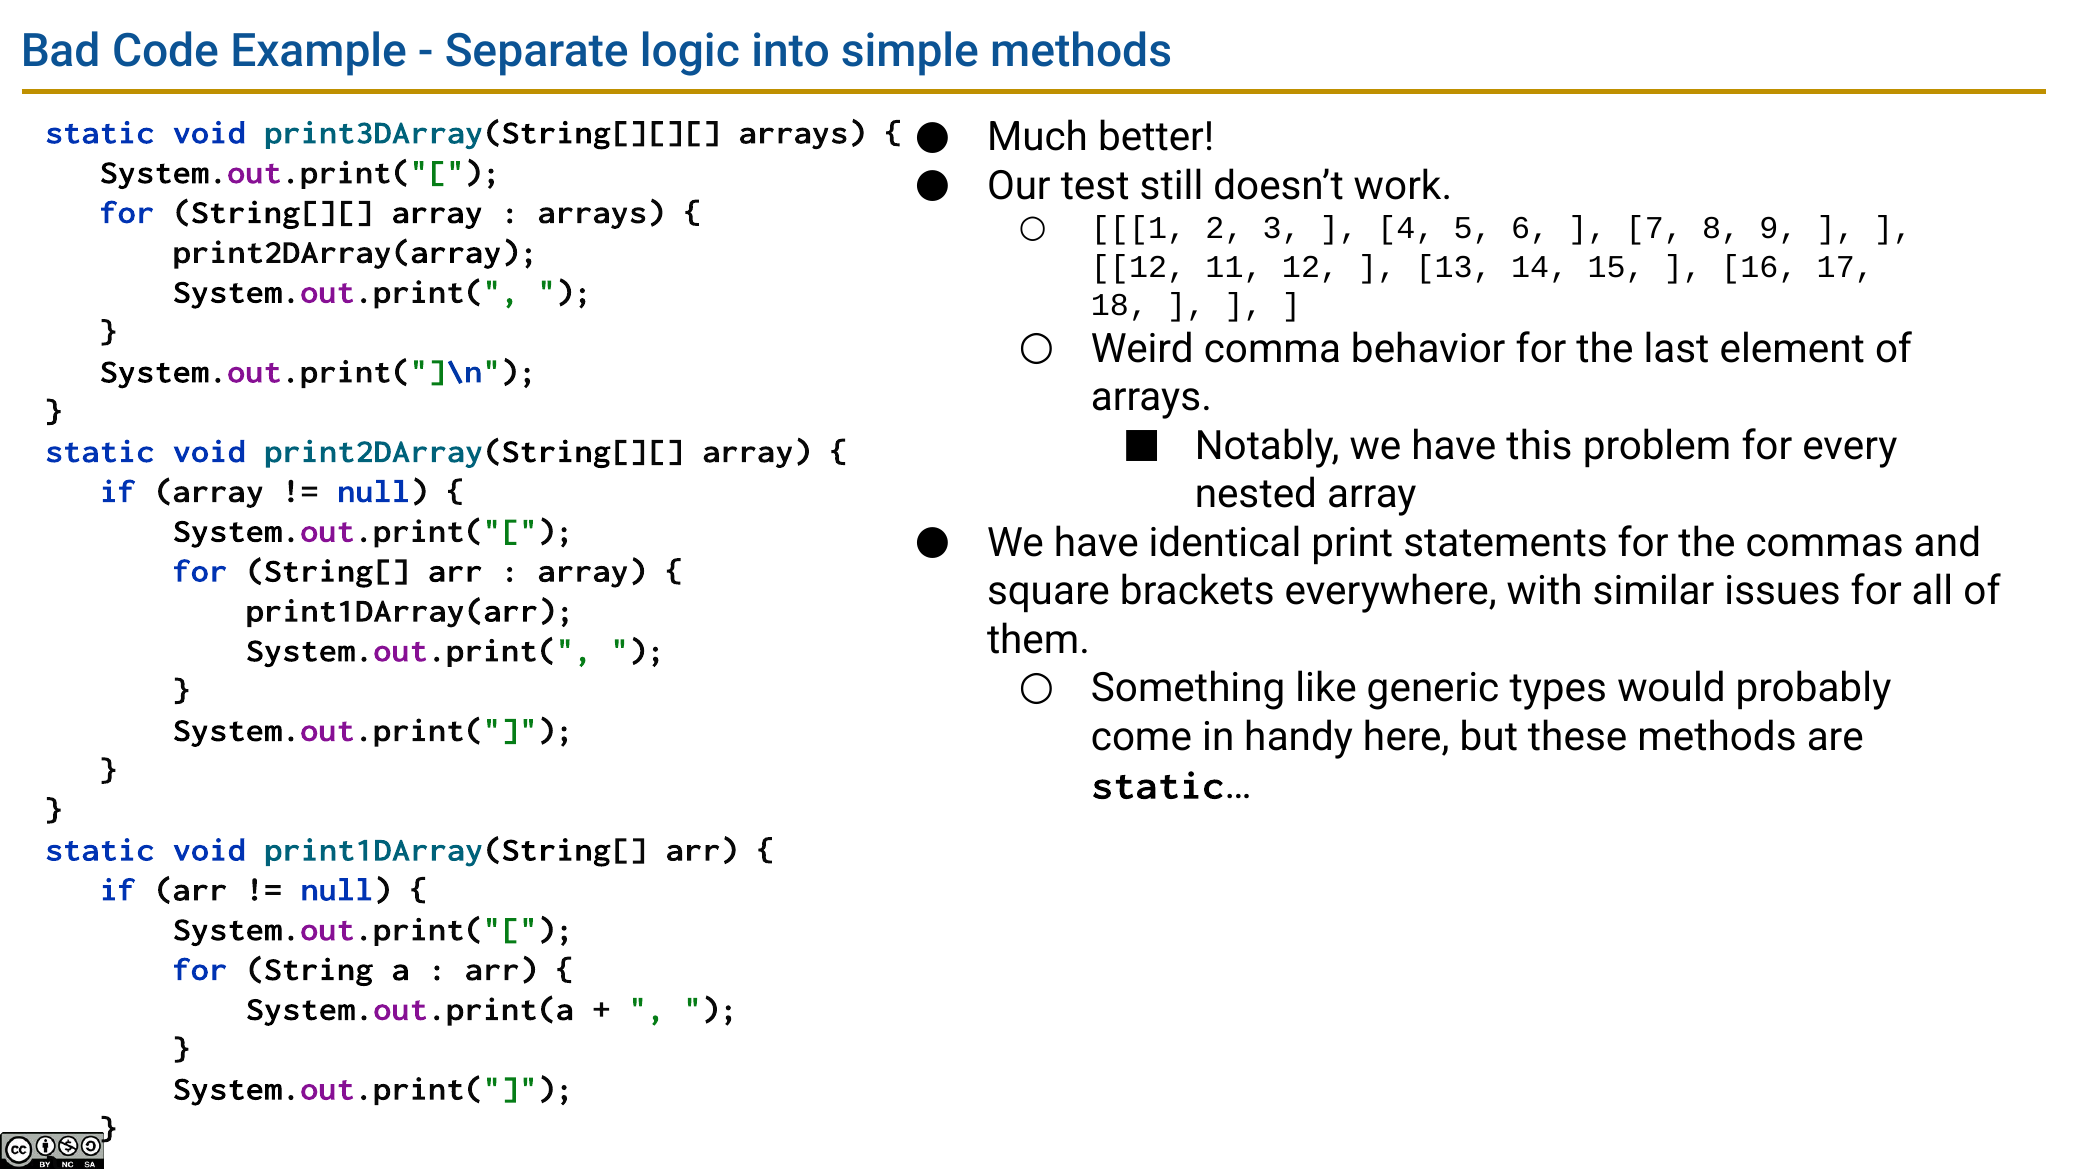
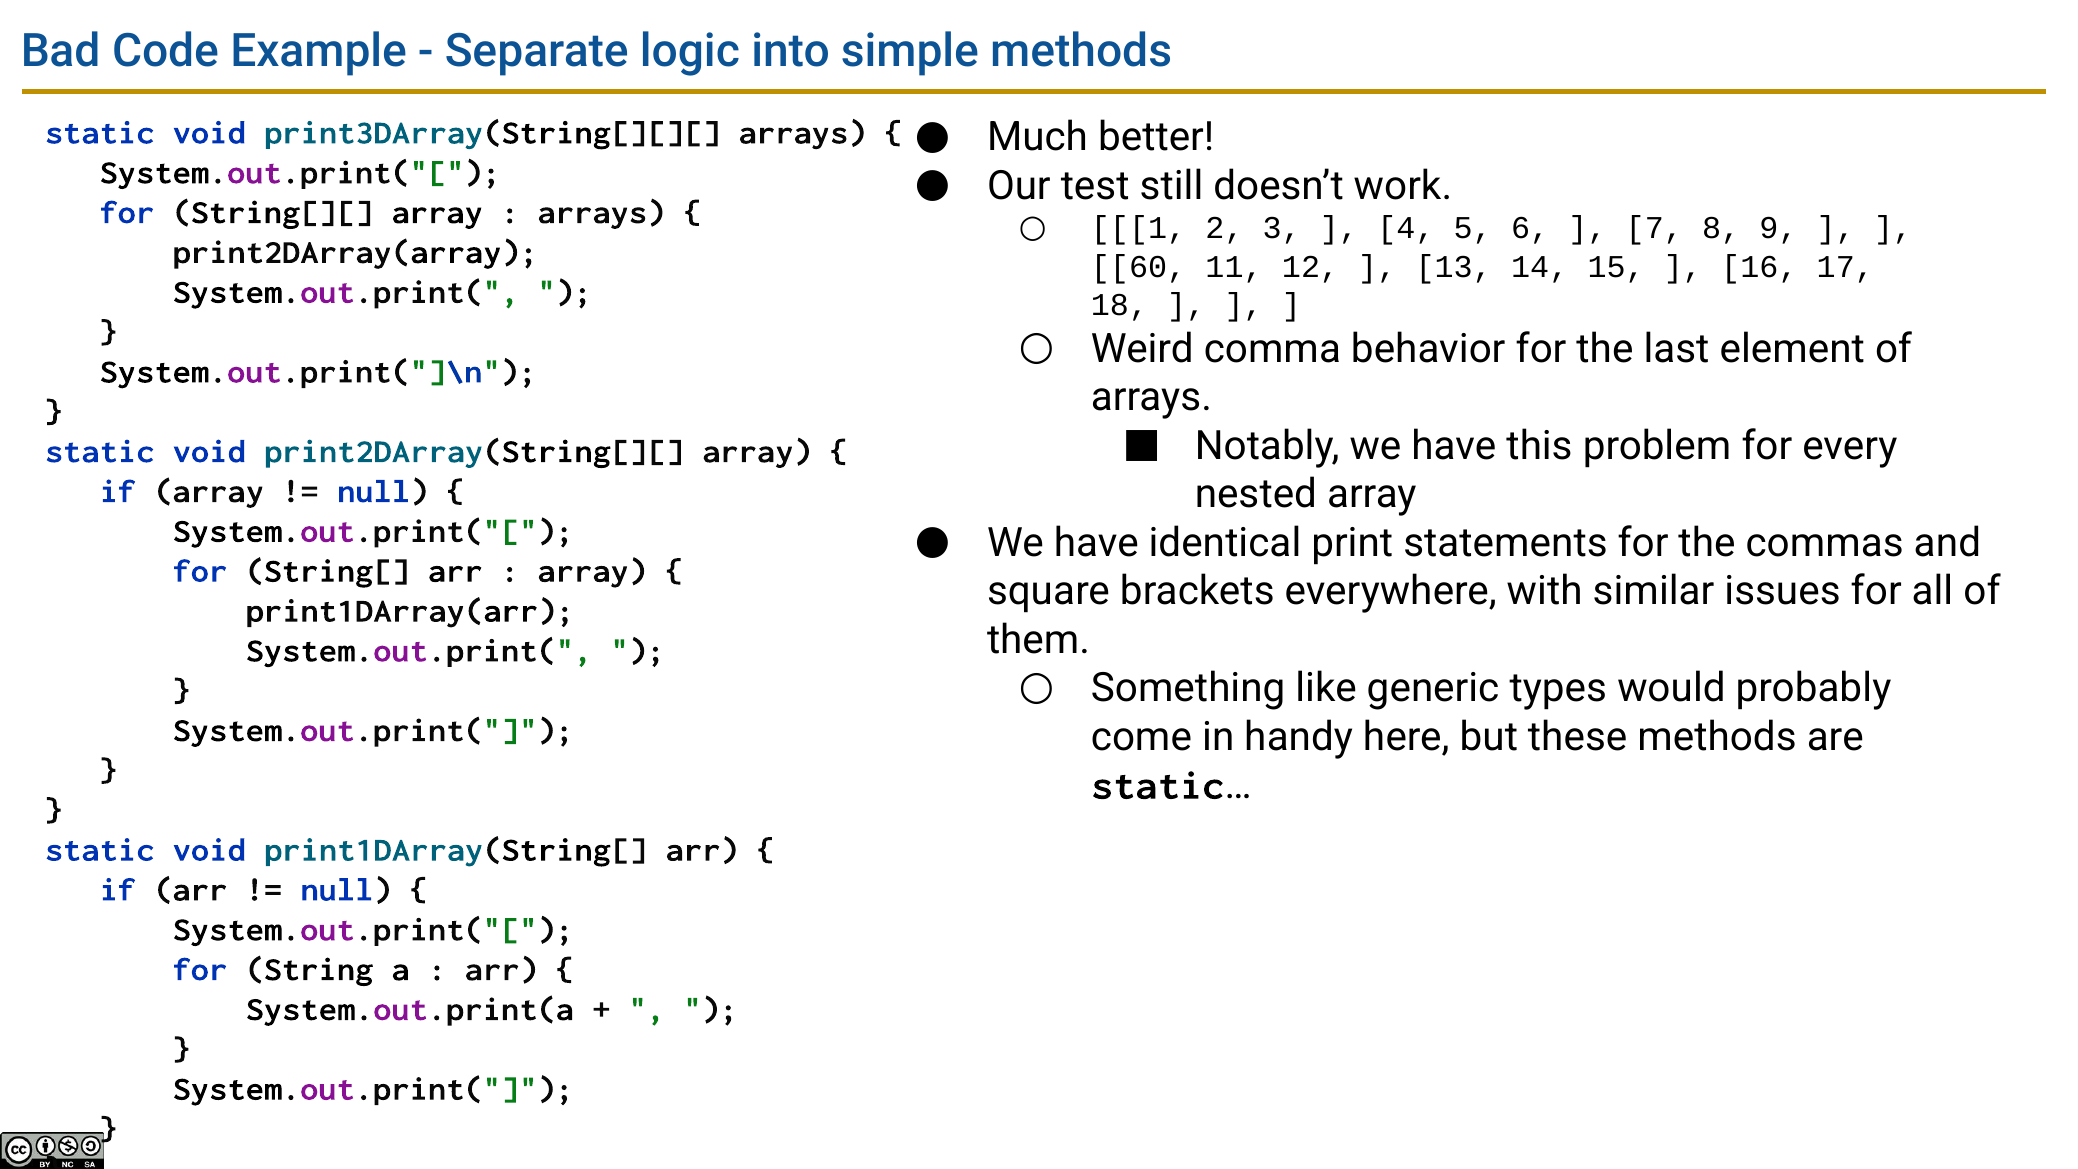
12 at (1139, 267): 12 -> 60
